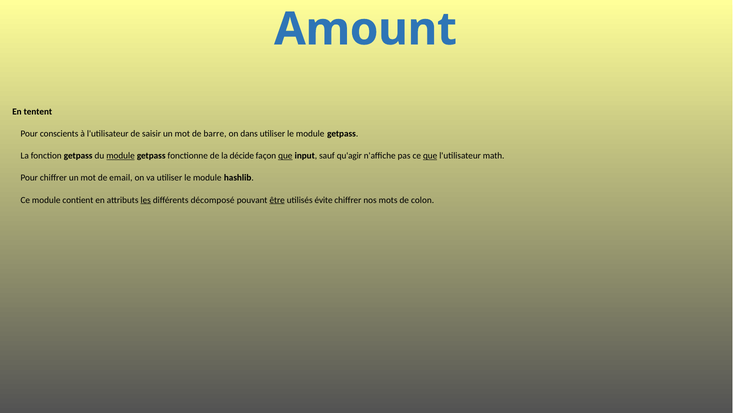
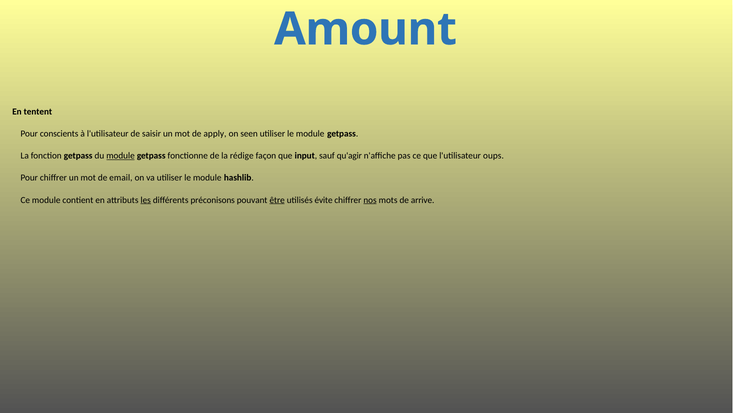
barre: barre -> apply
dans: dans -> seen
décide: décide -> rédige
que at (285, 156) underline: present -> none
que at (430, 156) underline: present -> none
math: math -> oups
décomposé: décomposé -> préconisons
nos underline: none -> present
colon: colon -> arrive
